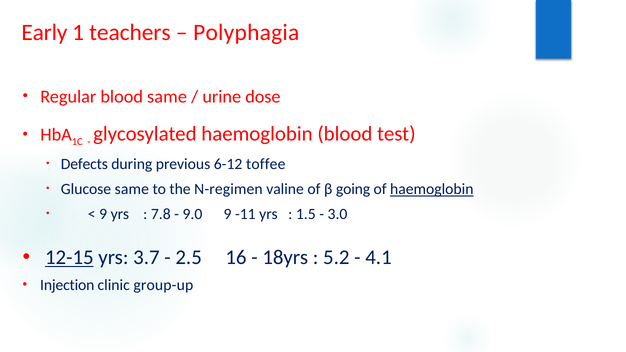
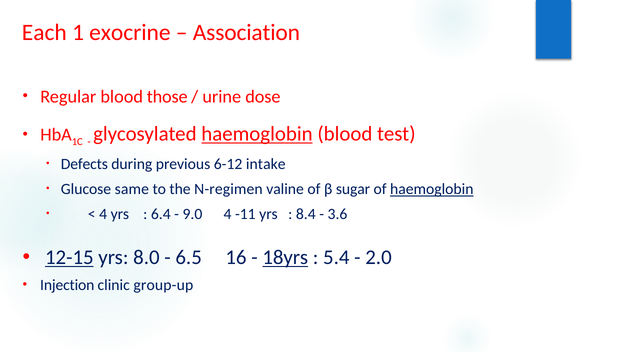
Early: Early -> Each
teachers: teachers -> exocrine
Polyphagia: Polyphagia -> Association
blood same: same -> those
haemoglobin at (257, 134) underline: none -> present
toffee: toffee -> intake
going: going -> sugar
9 at (103, 214): 9 -> 4
7.8: 7.8 -> 6.4
9.0 9: 9 -> 4
1.5: 1.5 -> 8.4
3.0: 3.0 -> 3.6
3.7: 3.7 -> 8.0
2.5: 2.5 -> 6.5
18yrs underline: none -> present
5.2: 5.2 -> 5.4
4.1: 4.1 -> 2.0
